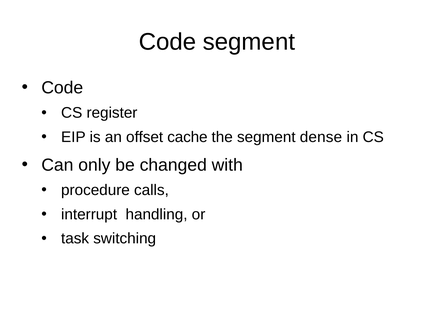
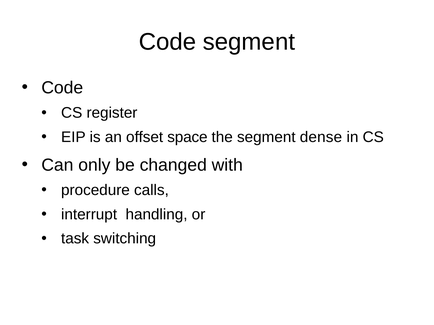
cache: cache -> space
